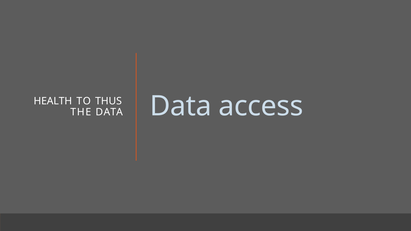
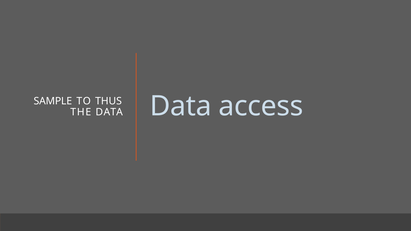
HEALTH: HEALTH -> SAMPLE
